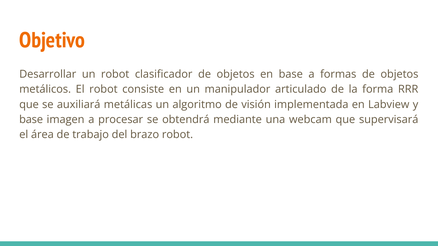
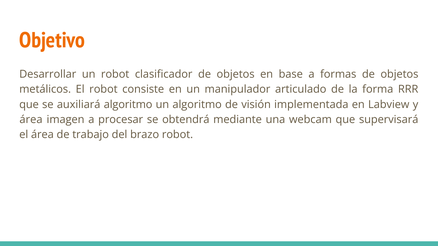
auxiliará metálicas: metálicas -> algoritmo
base at (31, 120): base -> área
